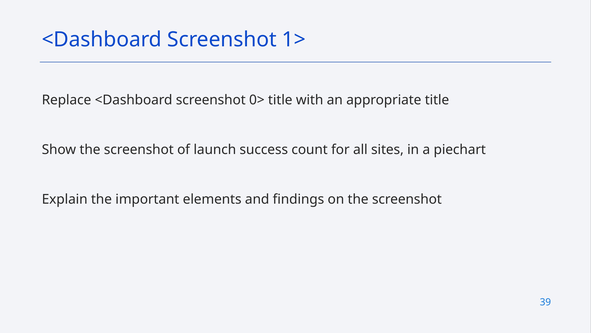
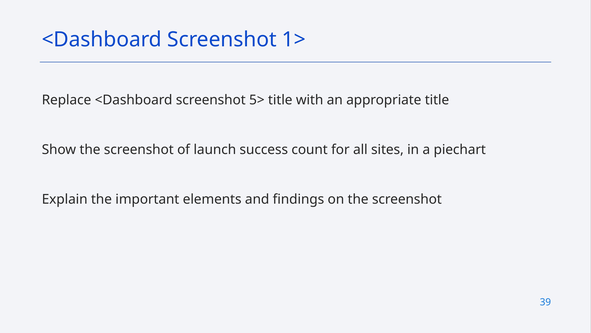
0>: 0> -> 5>
